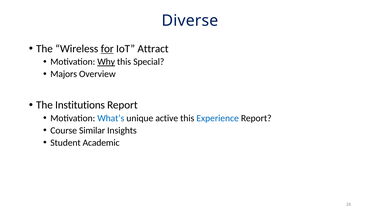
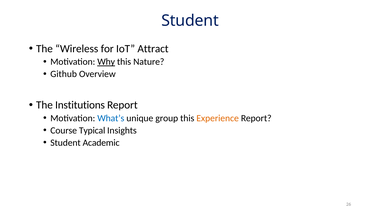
Diverse at (190, 21): Diverse -> Student
for underline: present -> none
Special: Special -> Nature
Majors: Majors -> Github
active: active -> group
Experience colour: blue -> orange
Similar: Similar -> Typical
